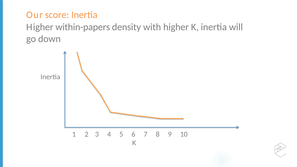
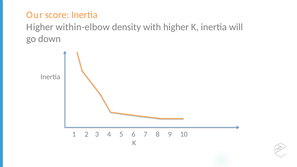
within-papers: within-papers -> within-elbow
